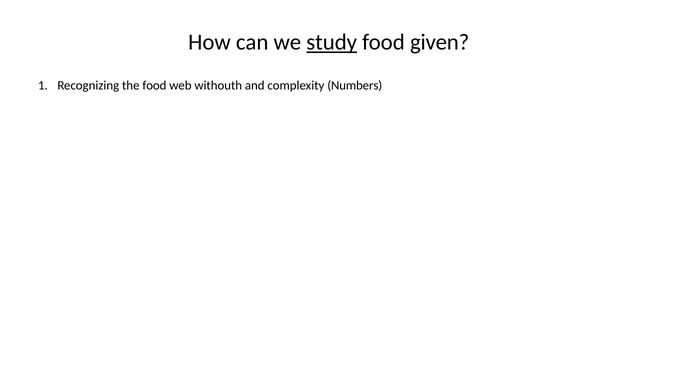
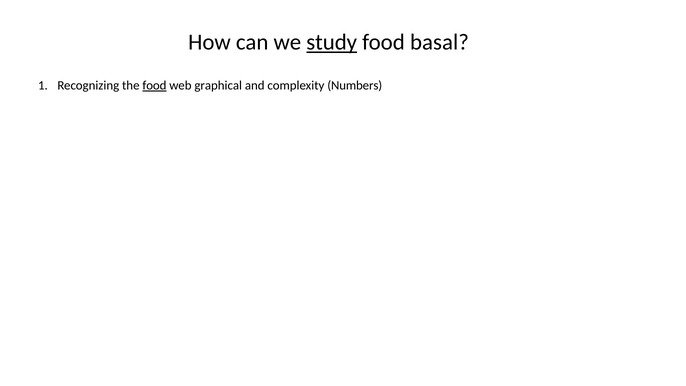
given: given -> basal
food at (154, 85) underline: none -> present
withouth: withouth -> graphical
